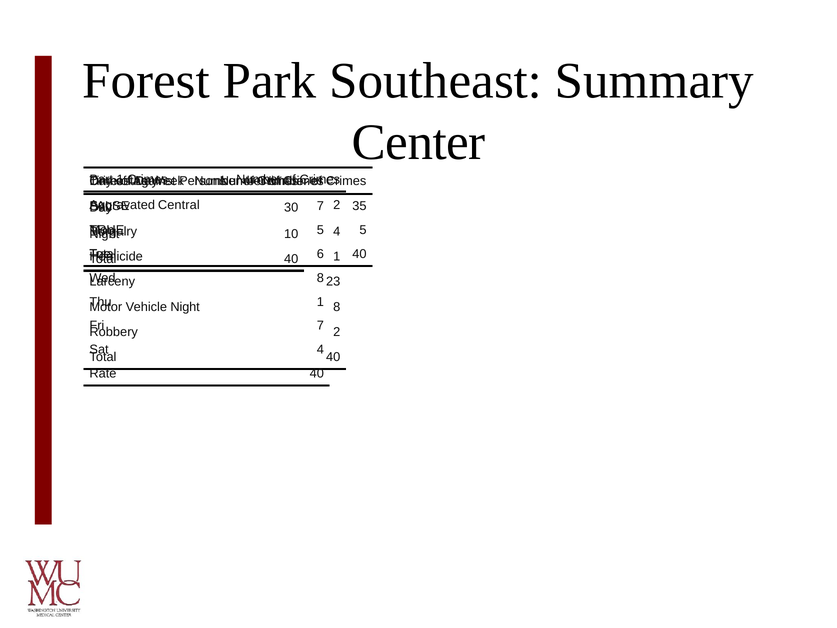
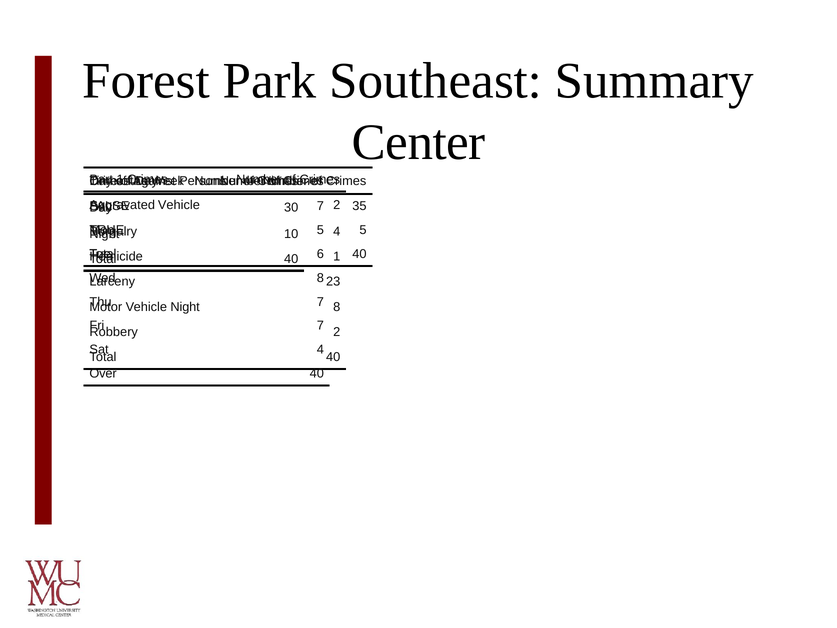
Central at (179, 205): Central -> Vehicle
1 at (320, 302): 1 -> 7
Rate: Rate -> Over
